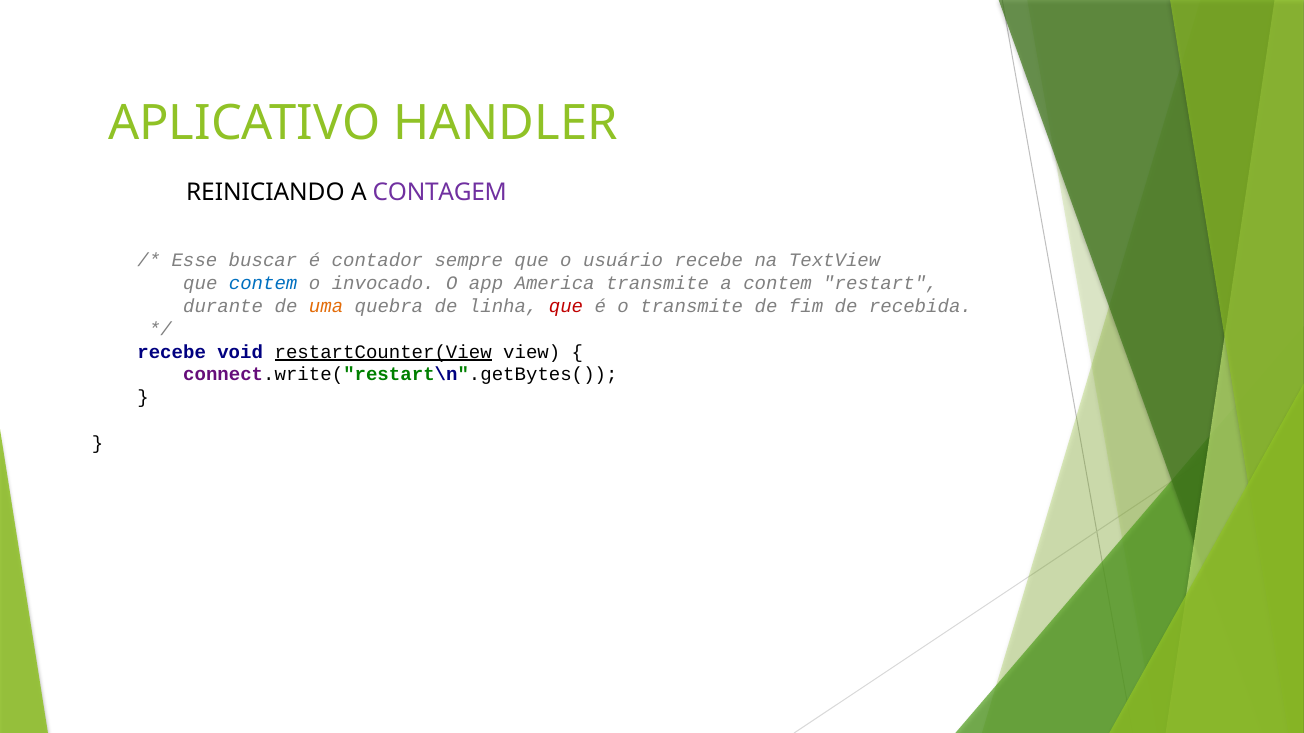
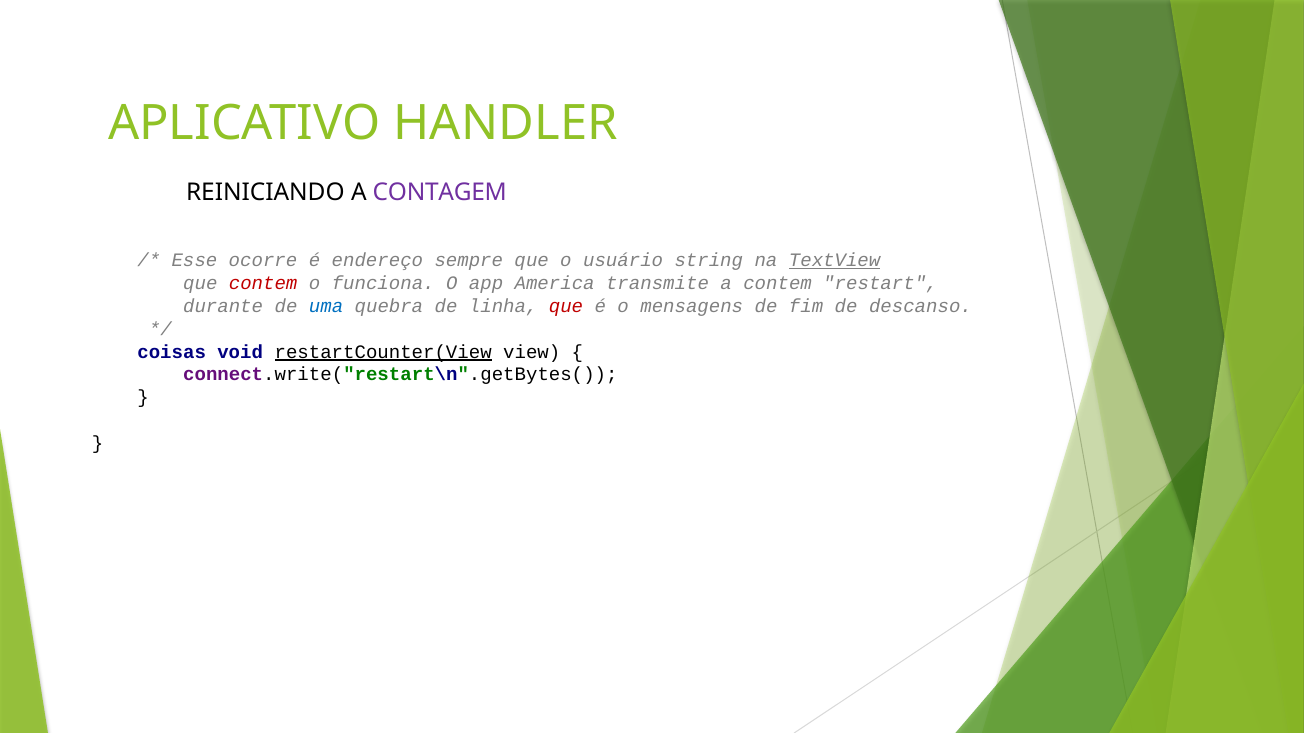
buscar: buscar -> ocorre
contador: contador -> endereço
usuário recebe: recebe -> string
TextView underline: none -> present
contem at (263, 284) colour: blue -> red
invocado: invocado -> funciona
uma colour: orange -> blue
o transmite: transmite -> mensagens
recebida: recebida -> descanso
recebe at (172, 352): recebe -> coisas
